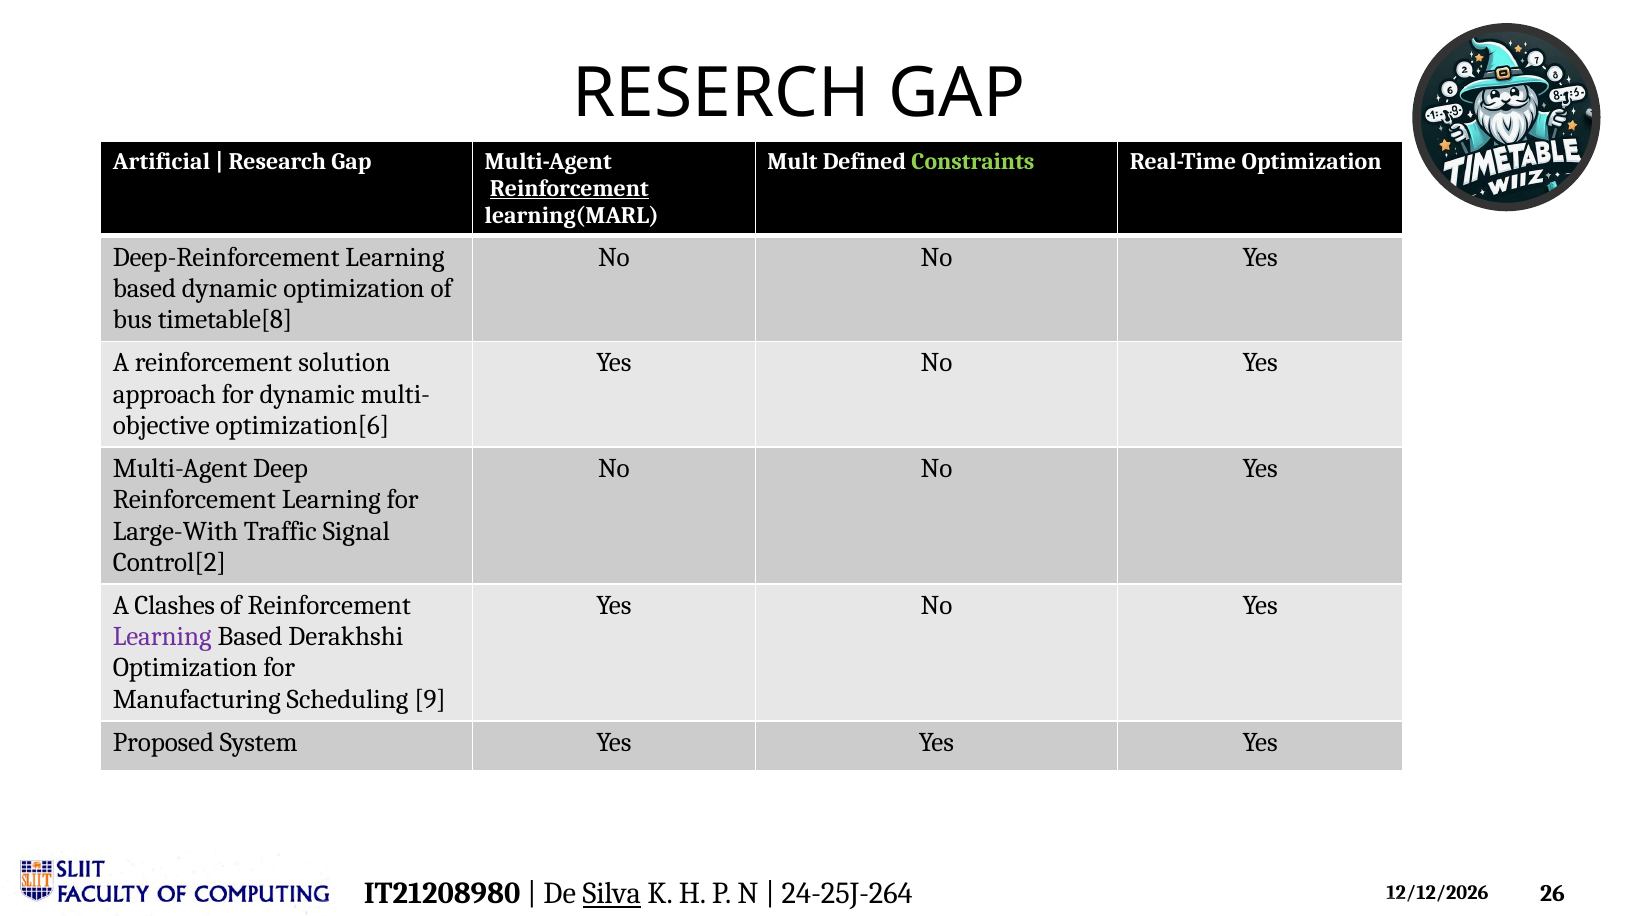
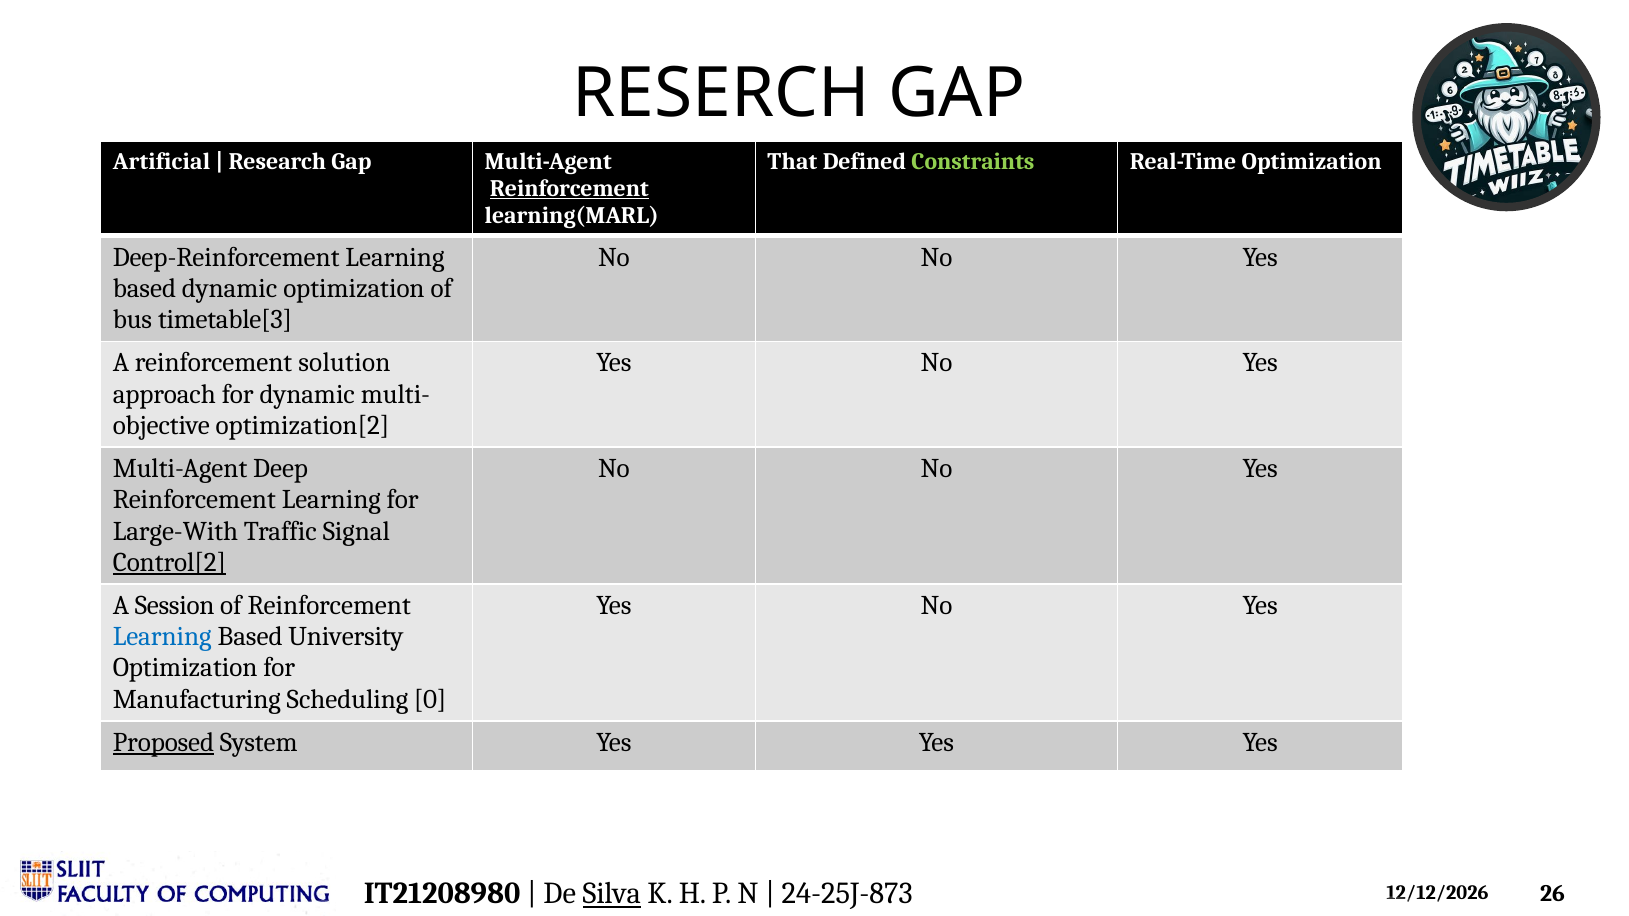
Mult: Mult -> That
timetable[8: timetable[8 -> timetable[3
optimization[6: optimization[6 -> optimization[2
Control[2 underline: none -> present
Clashes: Clashes -> Session
Learning at (162, 637) colour: purple -> blue
Derakhshi: Derakhshi -> University
9: 9 -> 0
Proposed underline: none -> present
24-25J-264: 24-25J-264 -> 24-25J-873
